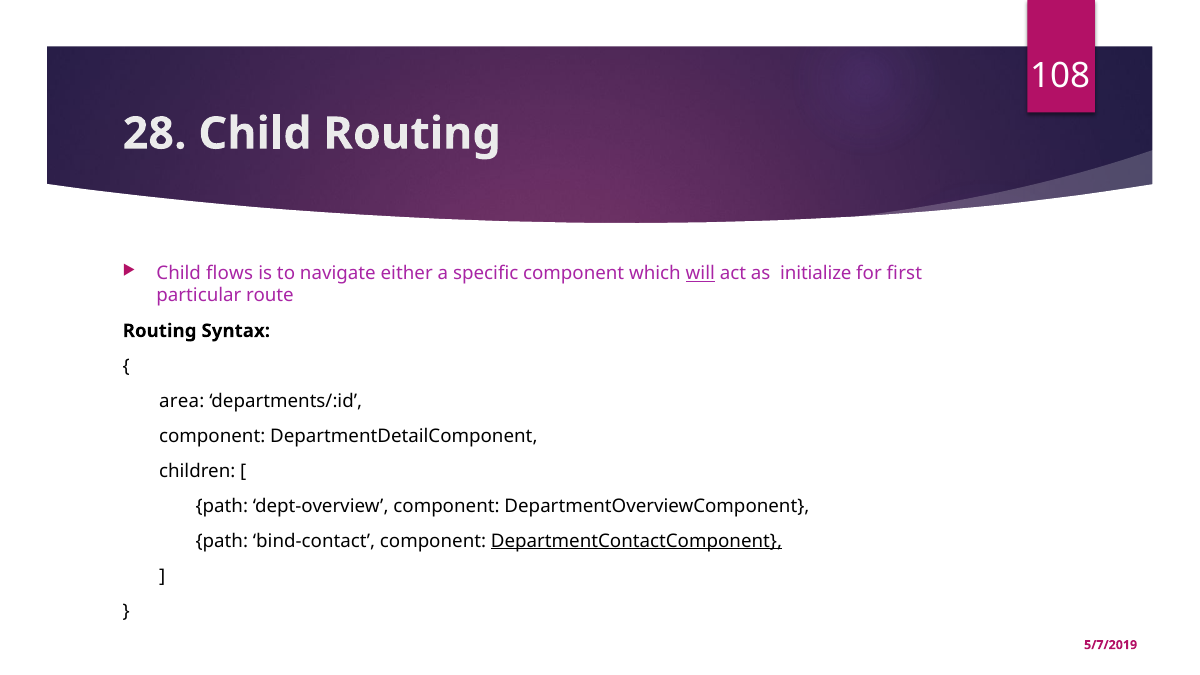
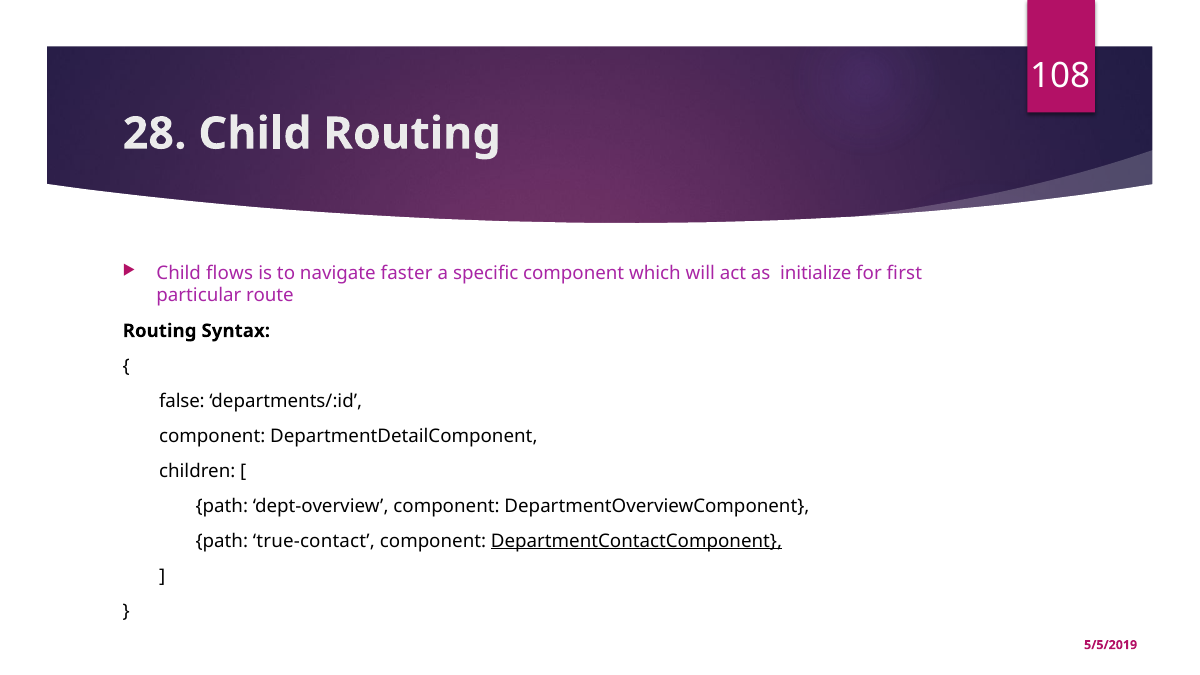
either: either -> faster
will underline: present -> none
area: area -> false
bind-contact: bind-contact -> true-contact
5/7/2019: 5/7/2019 -> 5/5/2019
